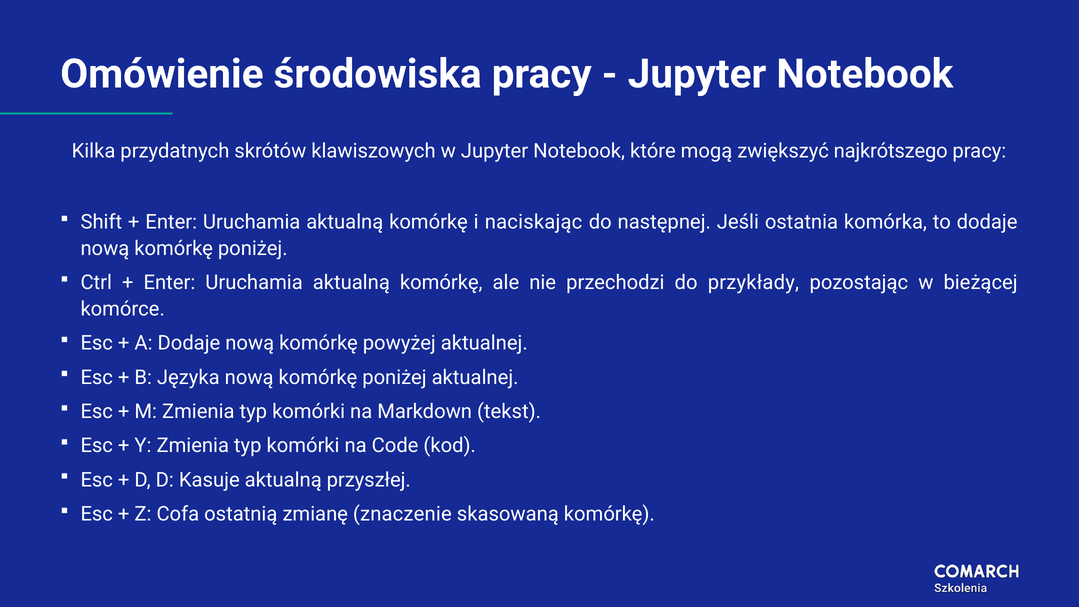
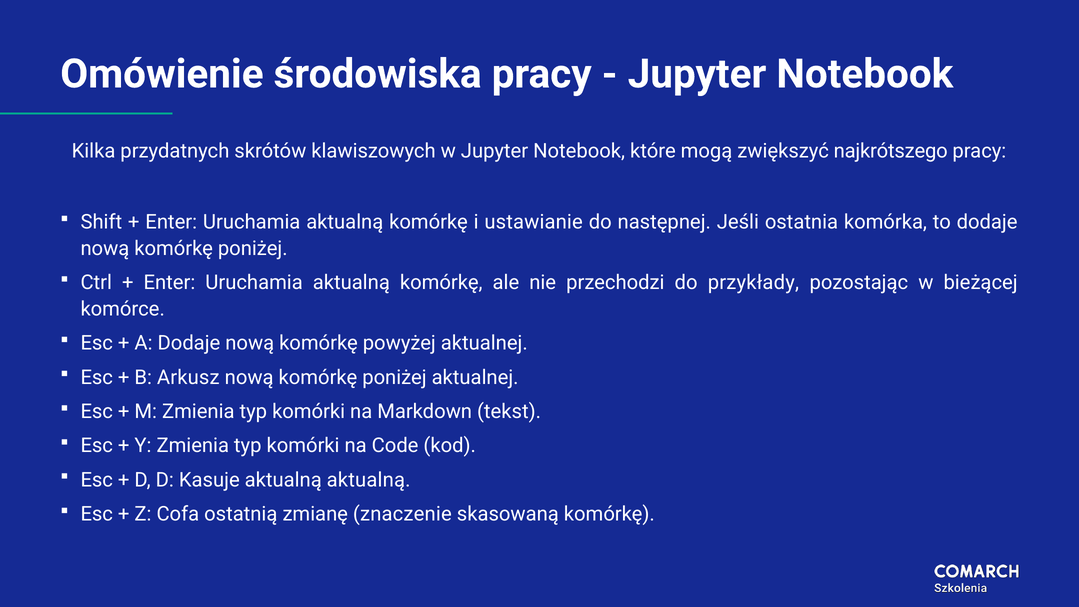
naciskając: naciskając -> ustawianie
Języka: Języka -> Arkusz
aktualną przyszłej: przyszłej -> aktualną
